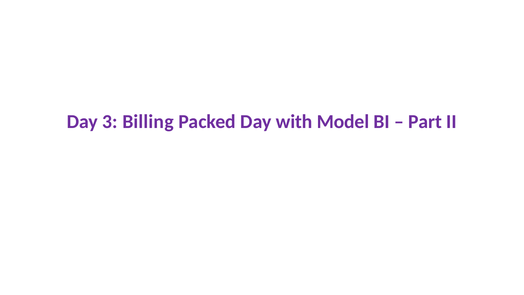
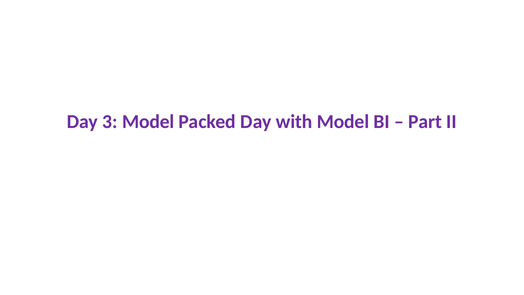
3 Billing: Billing -> Model
